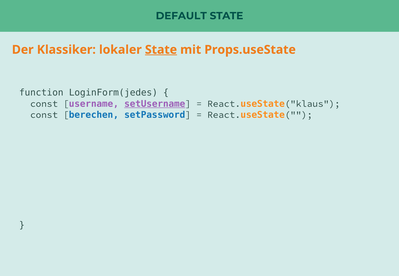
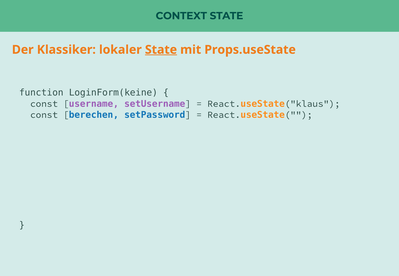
DEFAULT: DEFAULT -> CONTEXT
LoginForm(jedes: LoginForm(jedes -> LoginForm(keine
setUsername underline: present -> none
